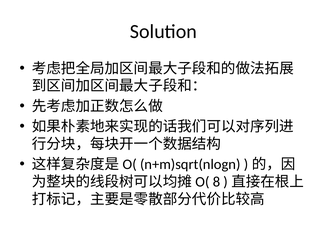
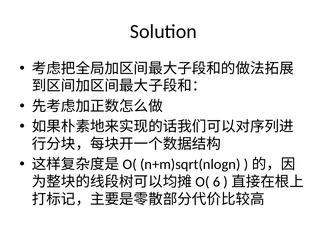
8: 8 -> 6
